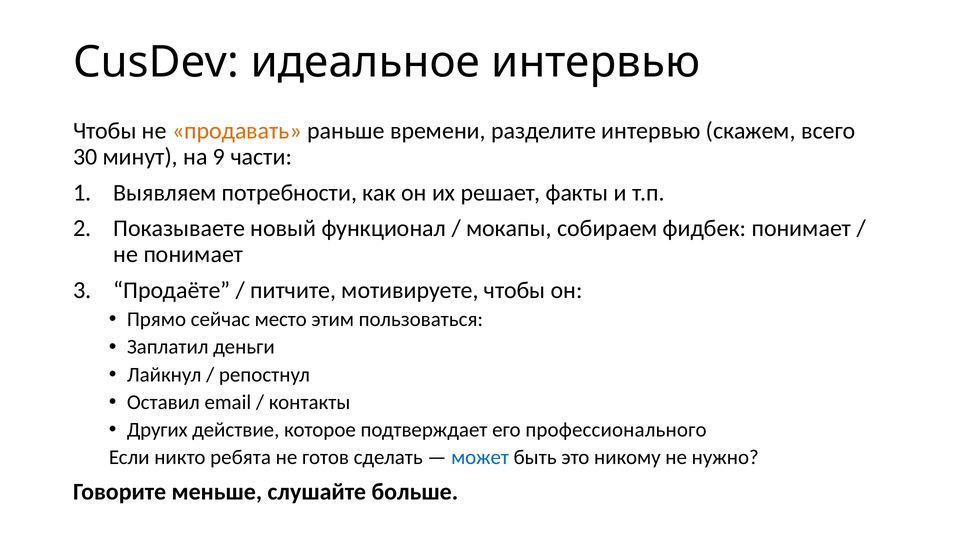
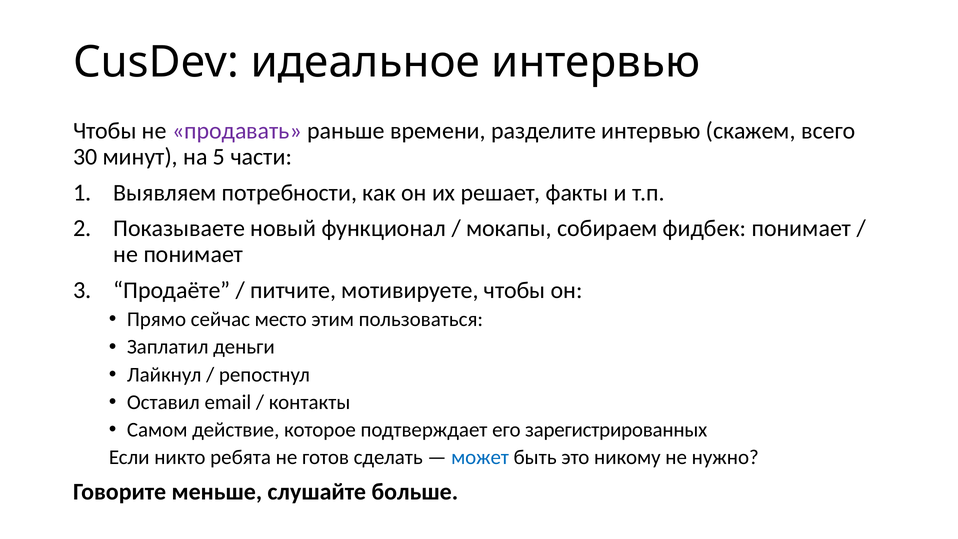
продавать colour: orange -> purple
9: 9 -> 5
Других: Других -> Самом
профессионального: профессионального -> зарегистрированных
